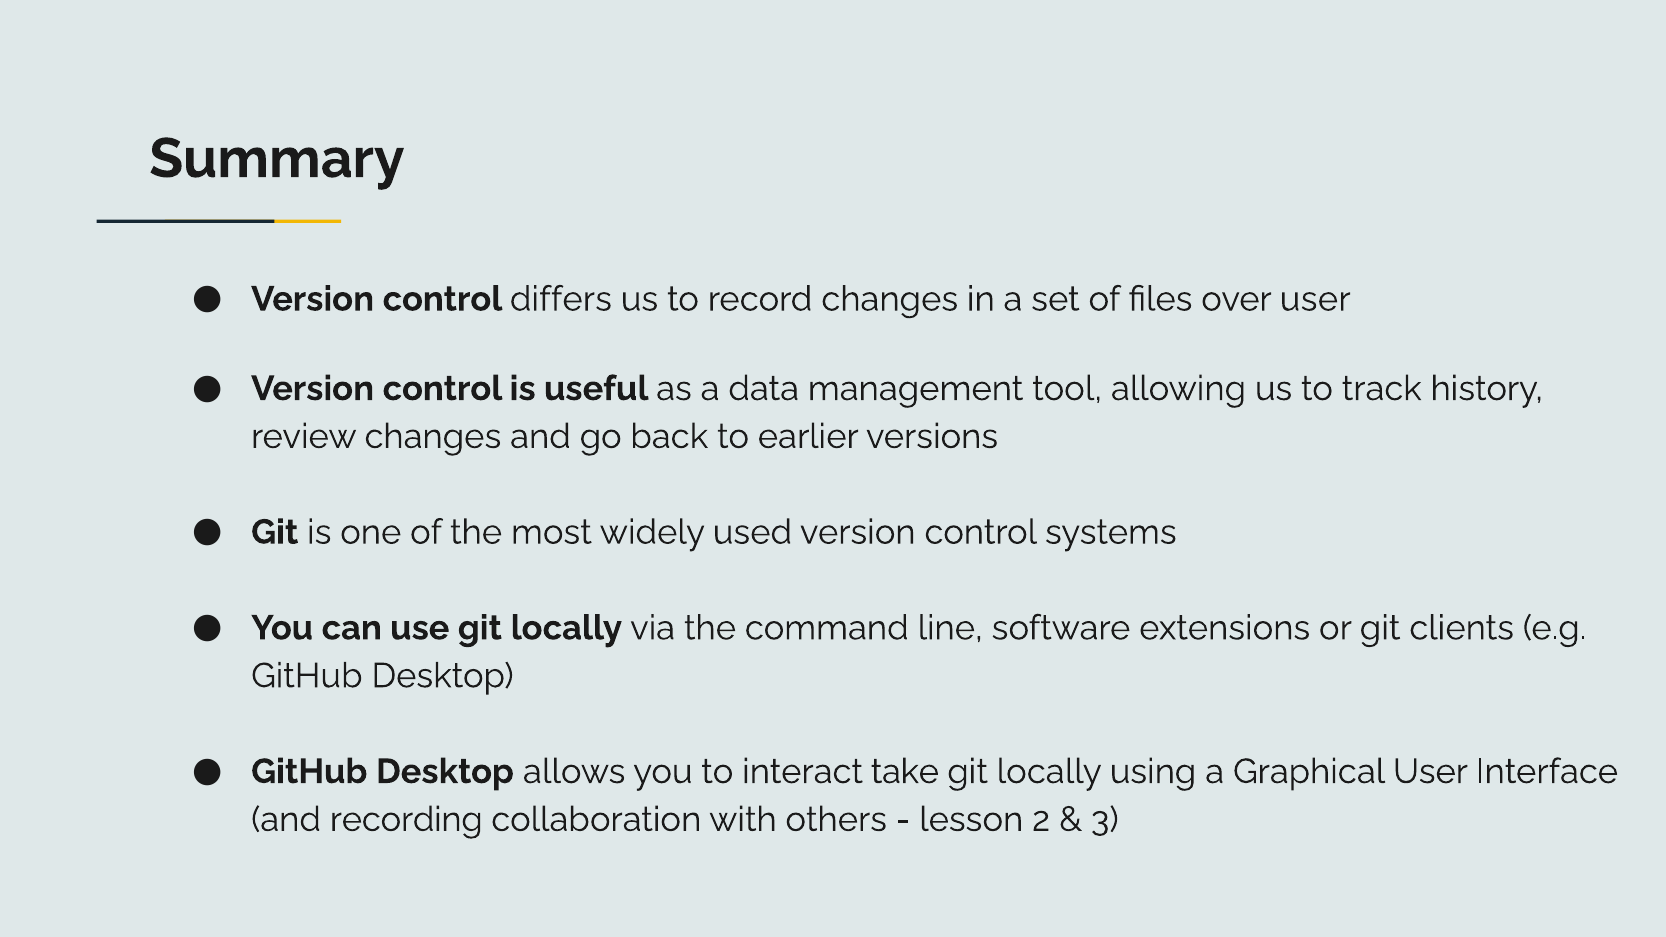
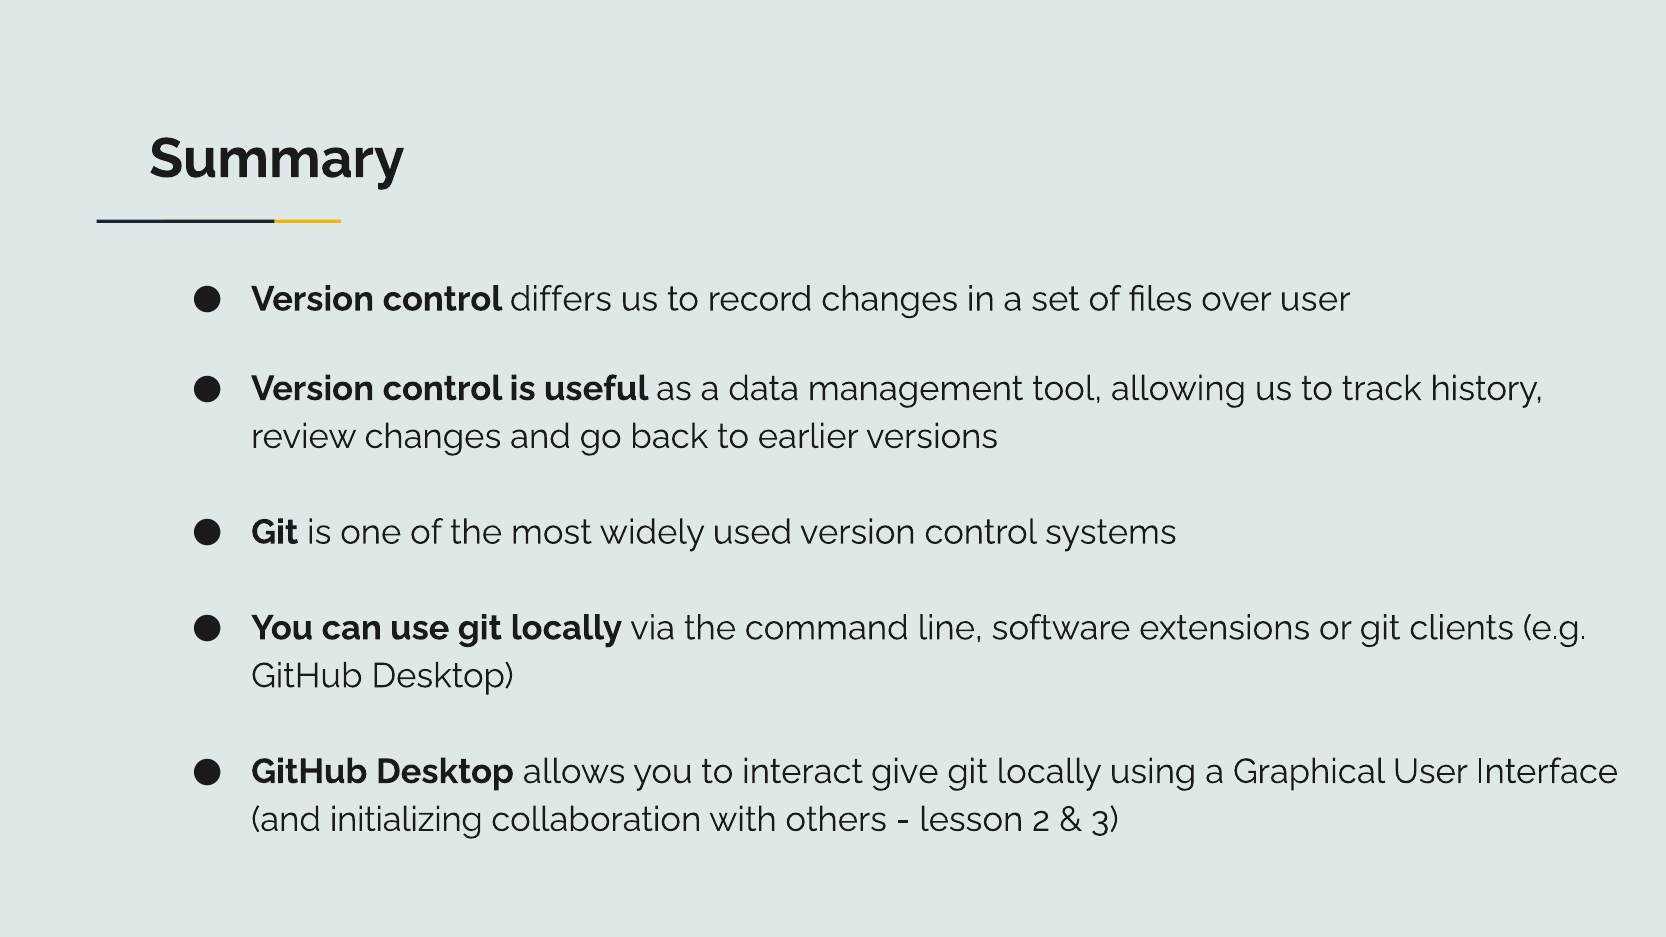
take: take -> give
recording: recording -> initializing
